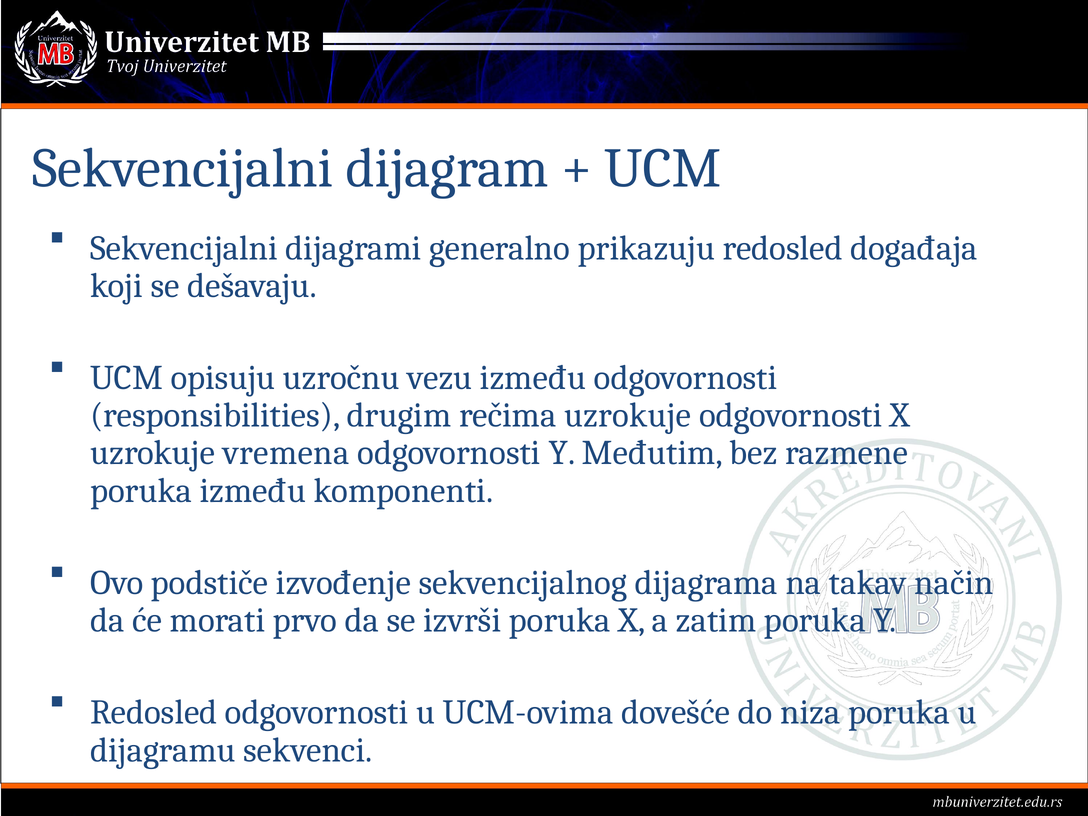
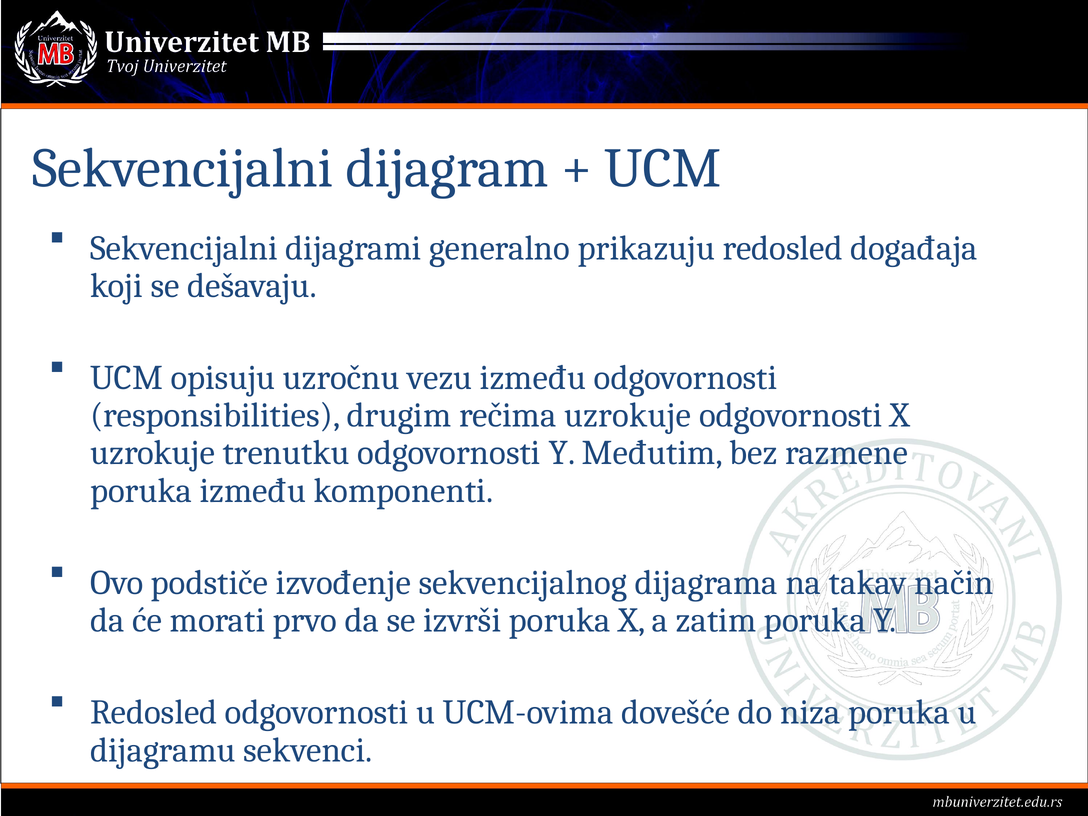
vremena: vremena -> trenutku
